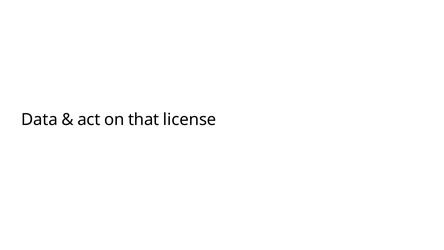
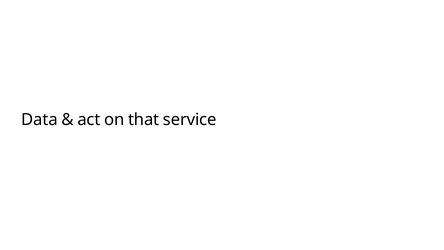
license: license -> service
